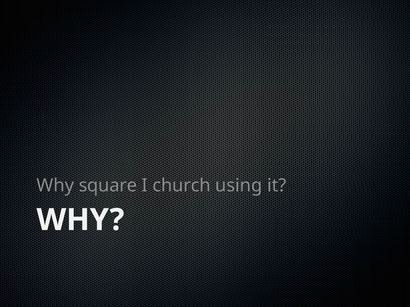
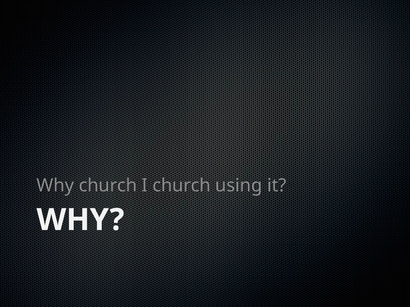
Why square: square -> church
